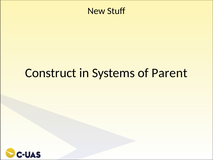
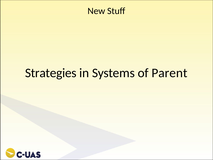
Construct: Construct -> Strategies
